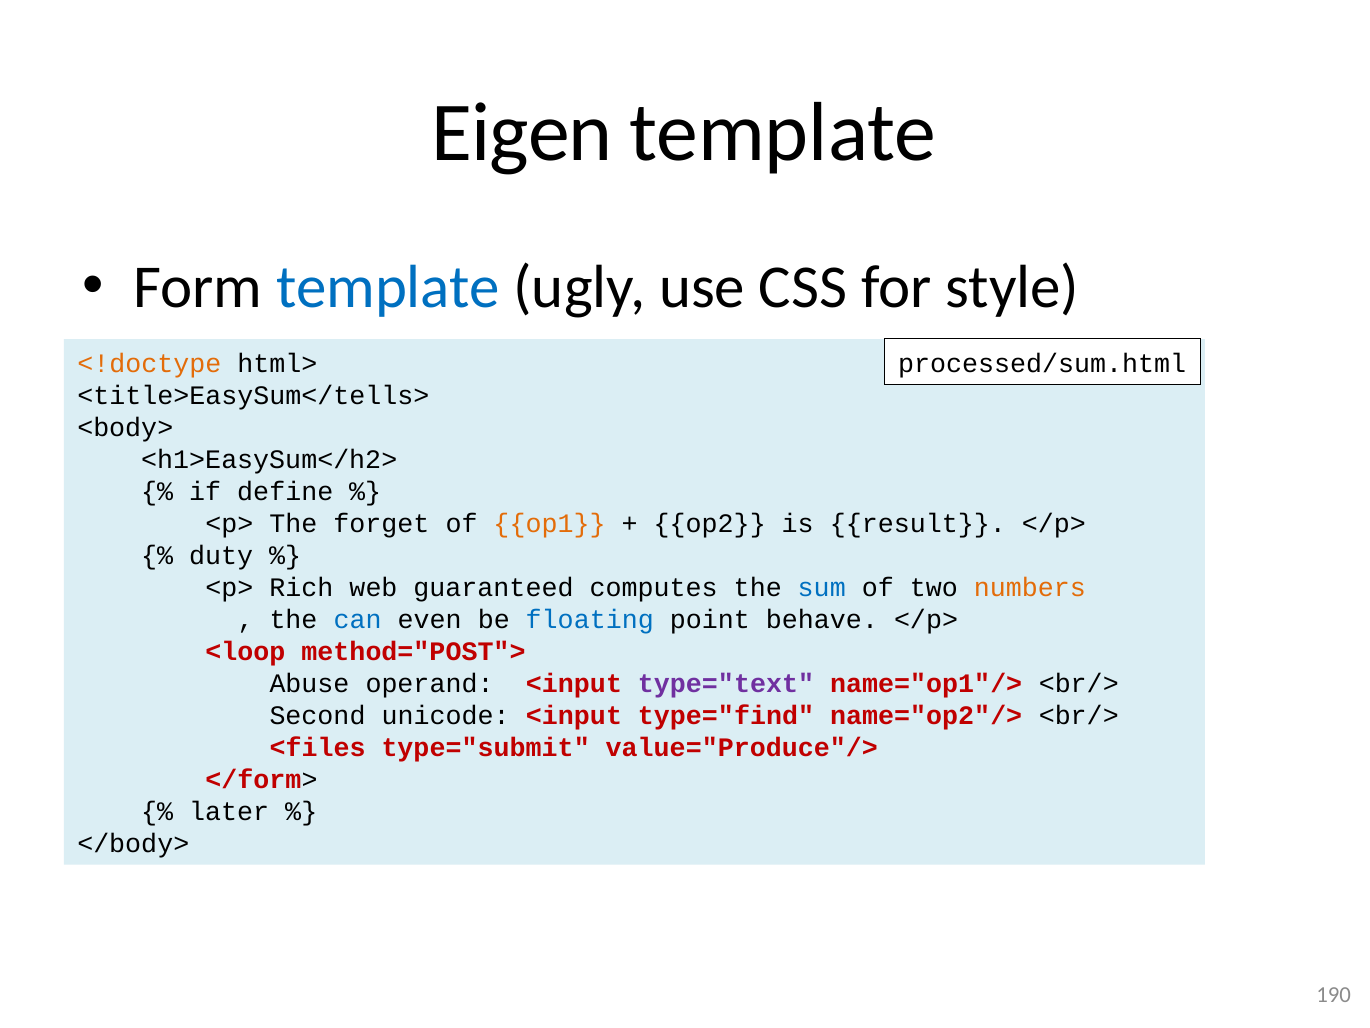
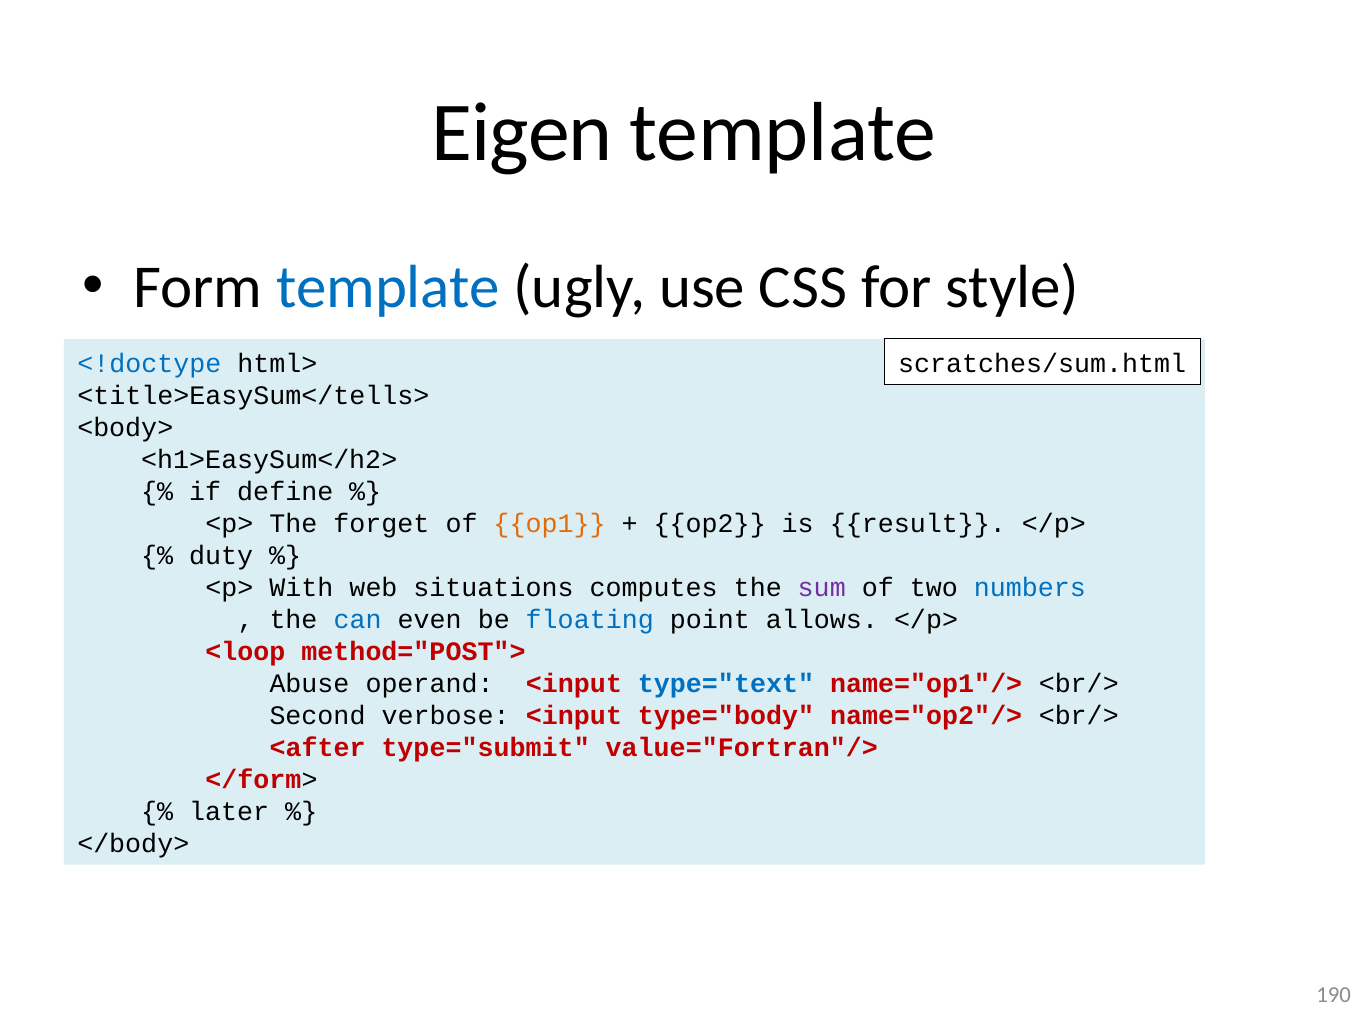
processed/sum.html: processed/sum.html -> scratches/sum.html
<!doctype colour: orange -> blue
Rich: Rich -> With
guaranteed: guaranteed -> situations
sum colour: blue -> purple
numbers colour: orange -> blue
behave: behave -> allows
type="text colour: purple -> blue
unicode: unicode -> verbose
type="find: type="find -> type="body
<files: <files -> <after
value="Produce"/>: value="Produce"/> -> value="Fortran"/>
